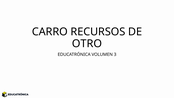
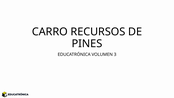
OTRO: OTRO -> PINES
